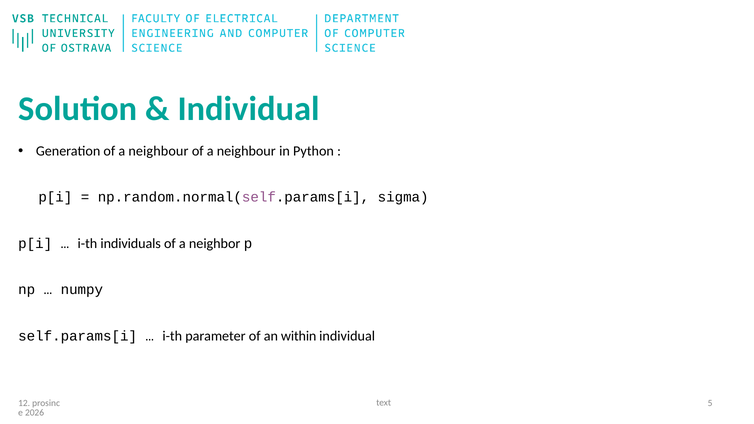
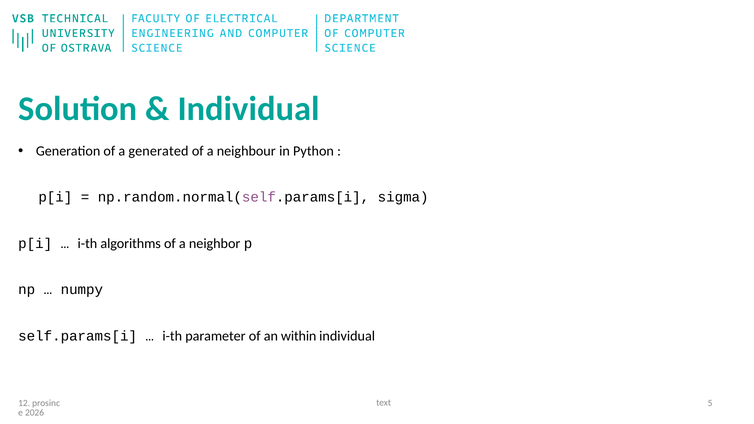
Generation of a neighbour: neighbour -> generated
individuals: individuals -> algorithms
